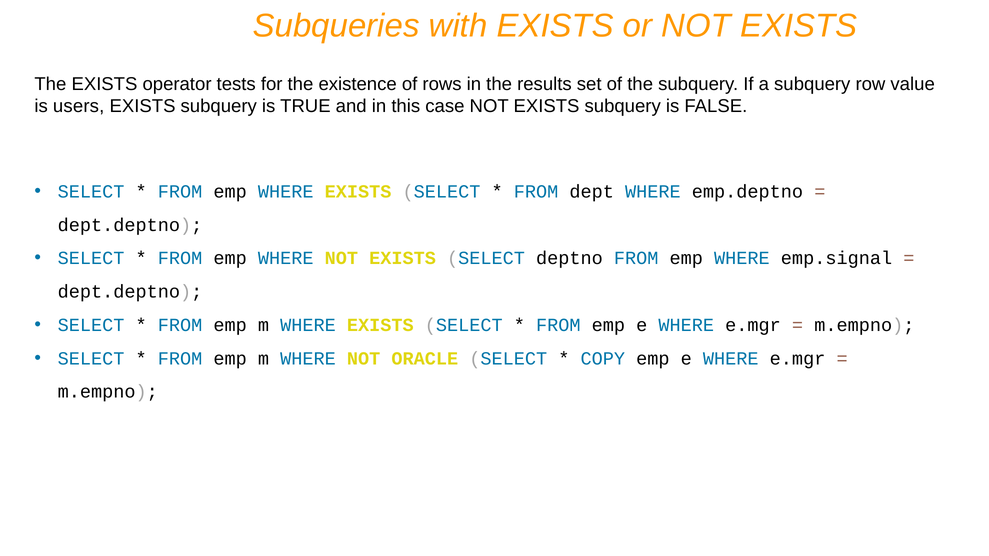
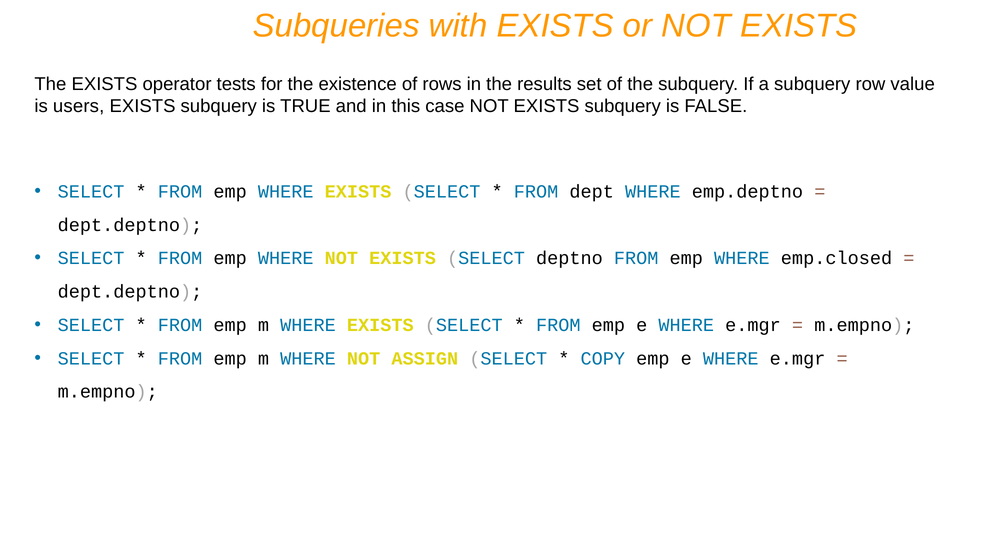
emp.signal: emp.signal -> emp.closed
ORACLE: ORACLE -> ASSIGN
